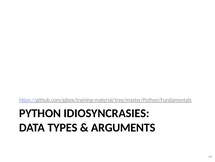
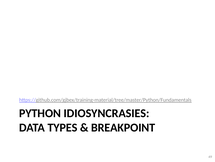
ARGUMENTS: ARGUMENTS -> BREAKPOINT
